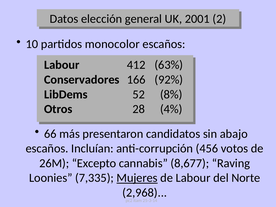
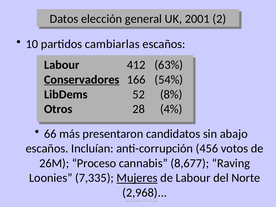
monocolor: monocolor -> cambiarlas
Conservadores underline: none -> present
92%: 92% -> 54%
Excepto: Excepto -> Proceso
